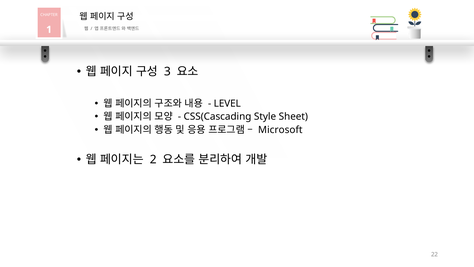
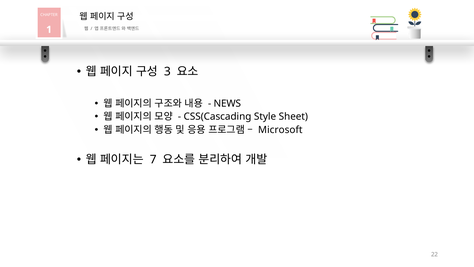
LEVEL: LEVEL -> NEWS
2: 2 -> 7
